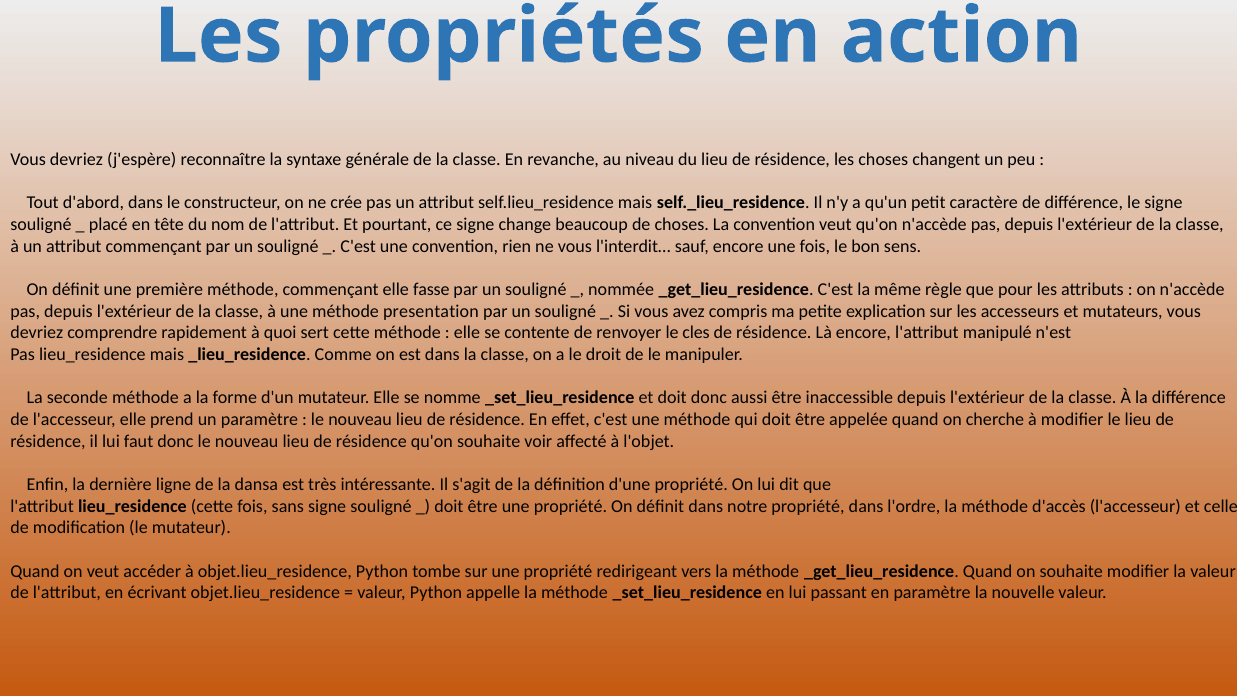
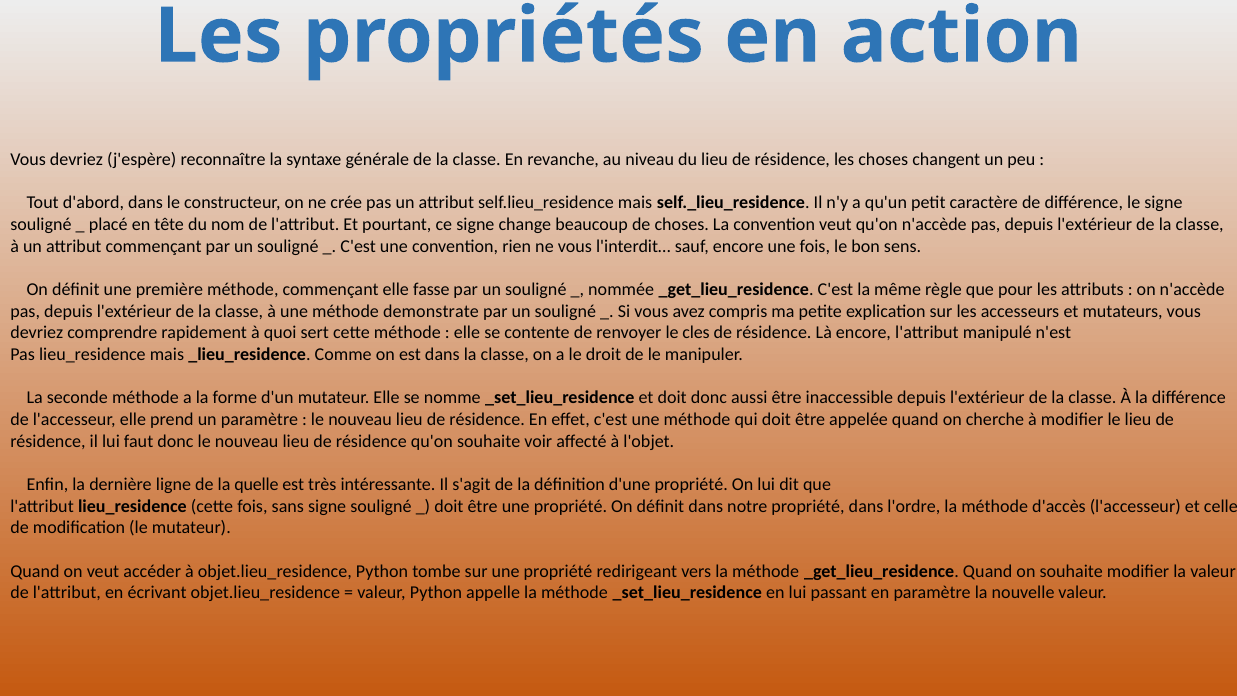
presentation: presentation -> demonstrate
dansa: dansa -> quelle
